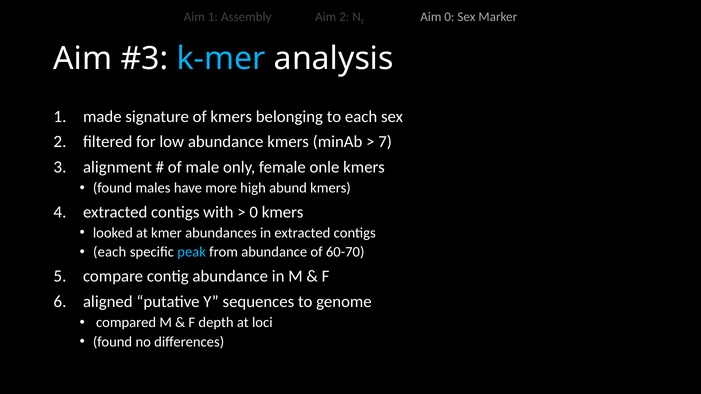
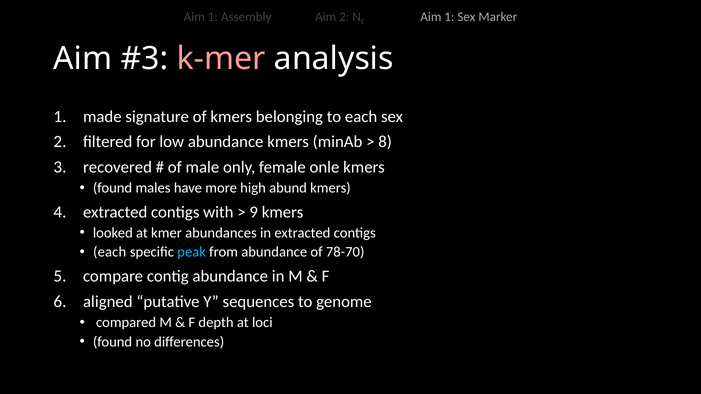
0 at (449, 17): 0 -> 1
k-mer colour: light blue -> pink
7: 7 -> 8
alignment: alignment -> recovered
0 at (254, 212): 0 -> 9
60-70: 60-70 -> 78-70
